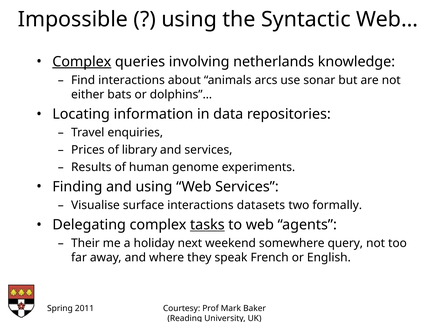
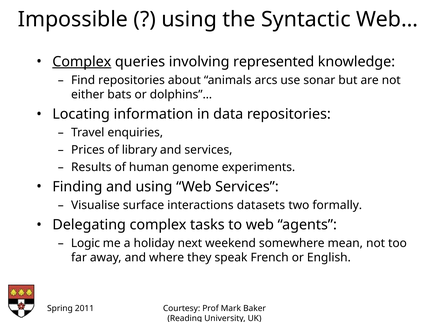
netherlands: netherlands -> represented
Find interactions: interactions -> repositories
tasks underline: present -> none
Their: Their -> Logic
query: query -> mean
